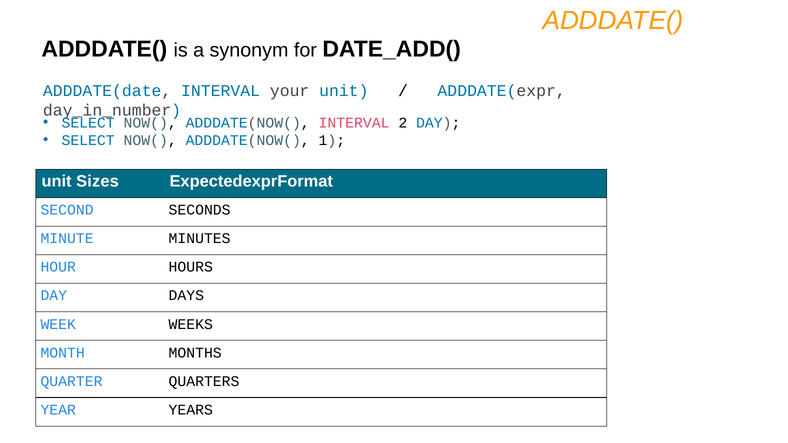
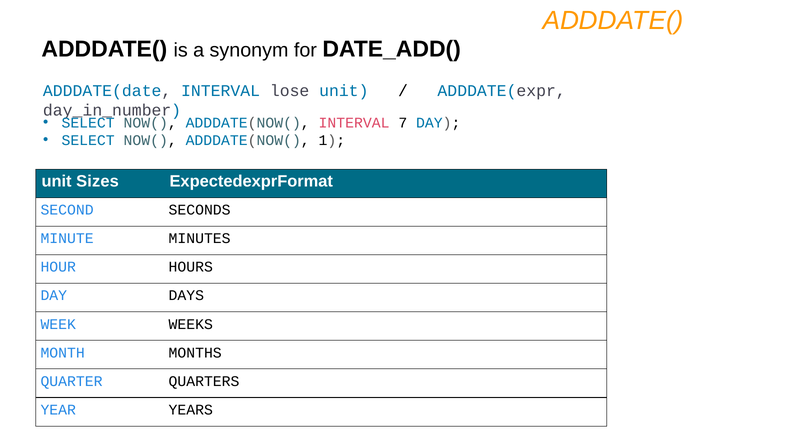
your: your -> lose
2: 2 -> 7
